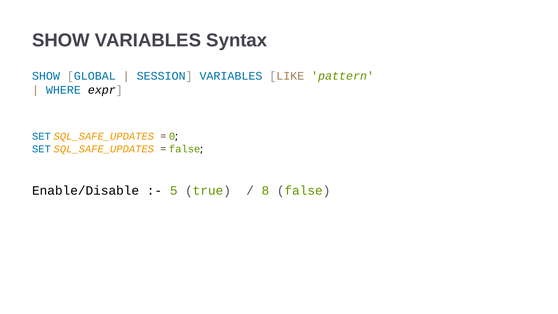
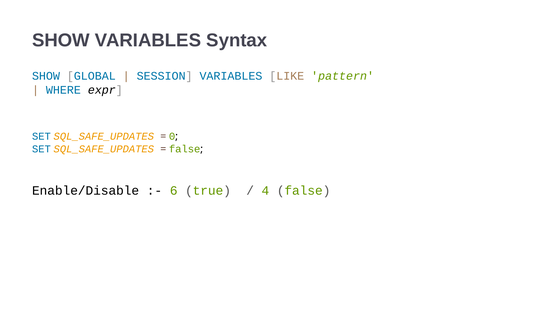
5: 5 -> 6
8: 8 -> 4
